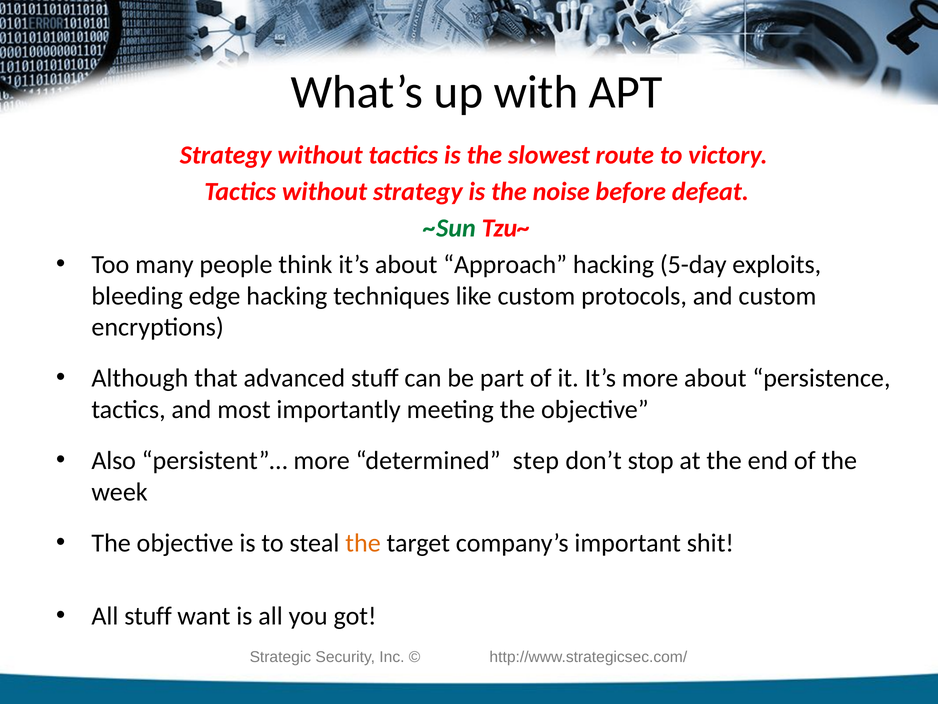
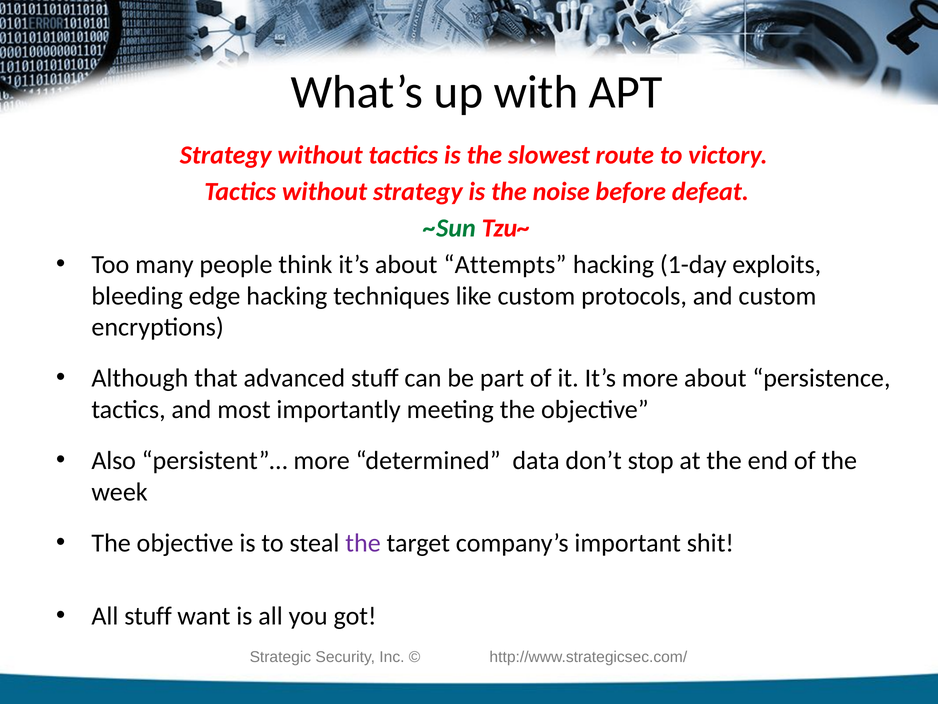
Approach: Approach -> Attempts
5-day: 5-day -> 1-day
step: step -> data
the at (363, 543) colour: orange -> purple
